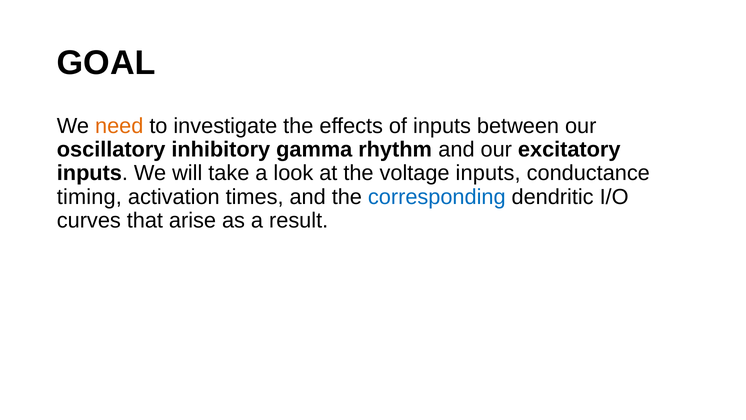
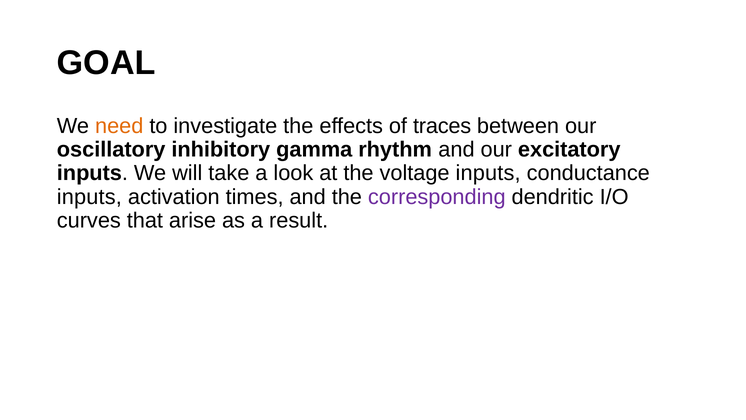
of inputs: inputs -> traces
timing at (89, 197): timing -> inputs
corresponding colour: blue -> purple
